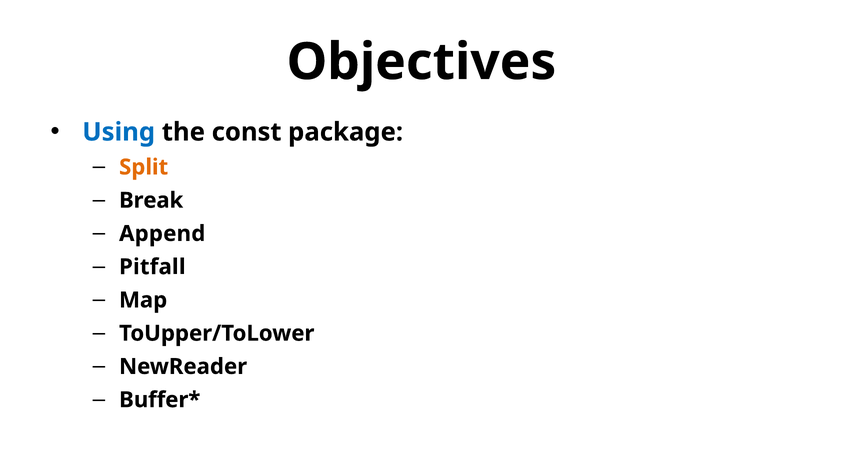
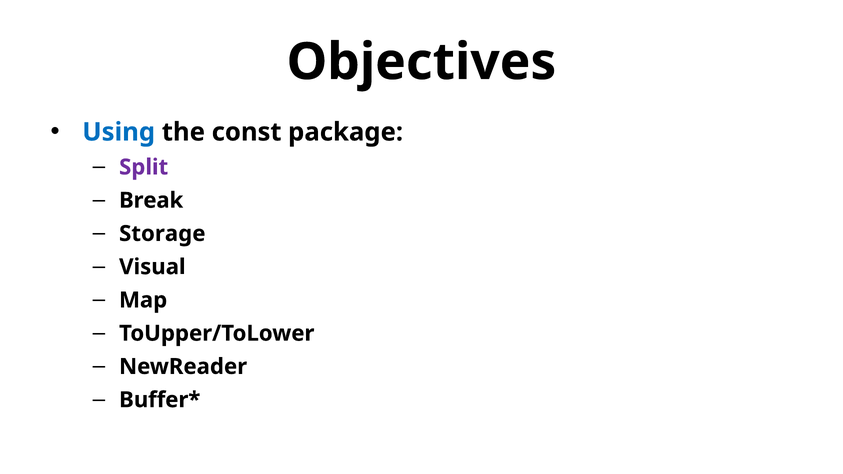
Split colour: orange -> purple
Append: Append -> Storage
Pitfall: Pitfall -> Visual
